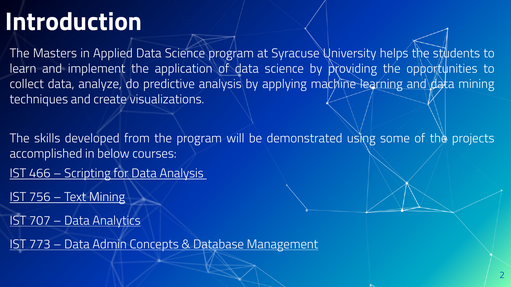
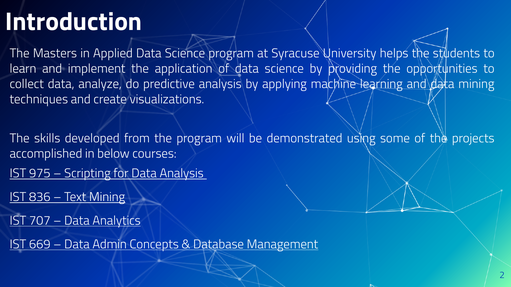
466: 466 -> 975
756: 756 -> 836
773: 773 -> 669
